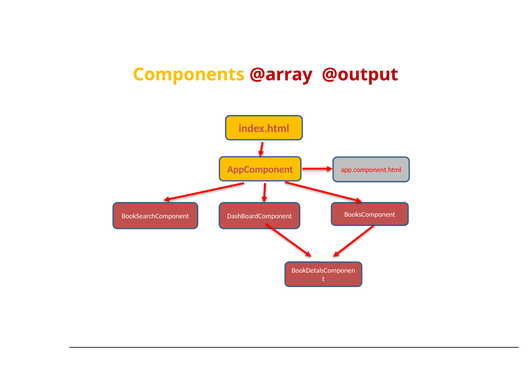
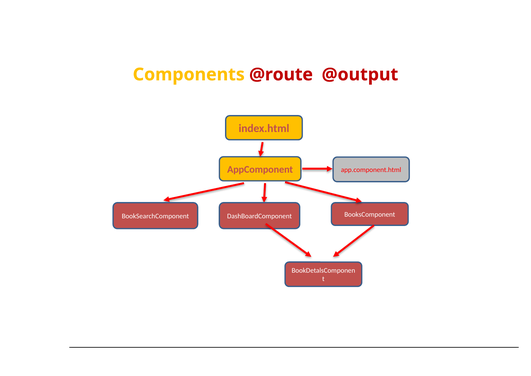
@array: @array -> @route
